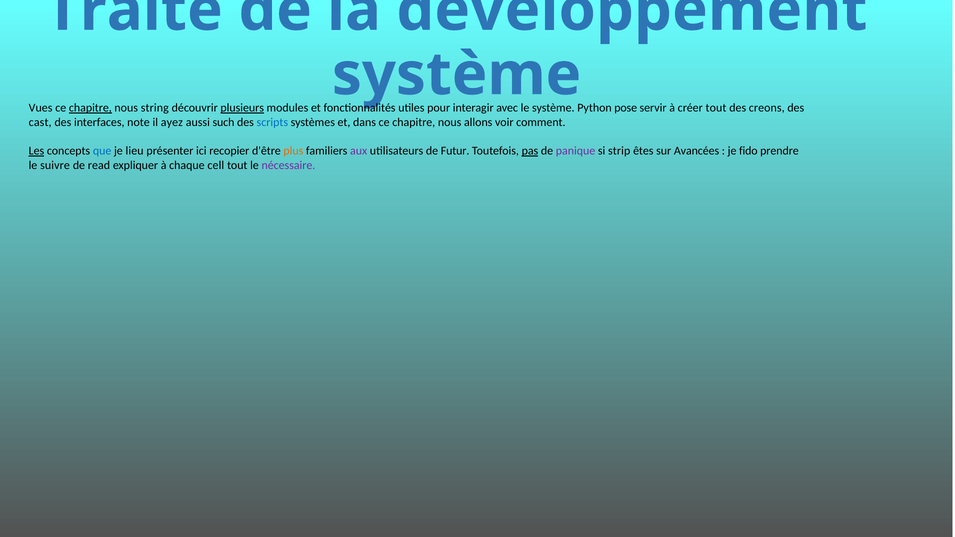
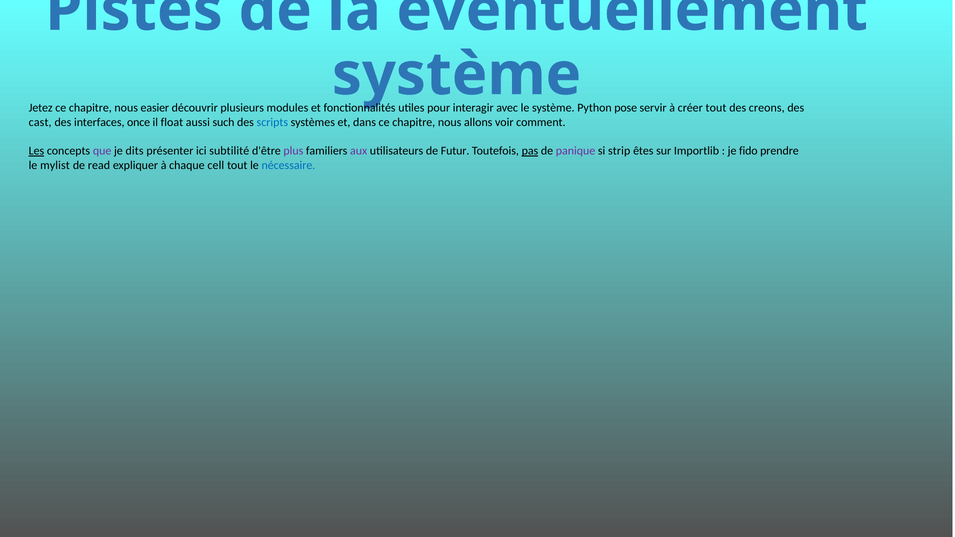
Traite: Traite -> Pistes
développement: développement -> éventuellement
Vues: Vues -> Jetez
chapitre at (90, 108) underline: present -> none
string: string -> easier
plusieurs underline: present -> none
note: note -> once
ayez: ayez -> float
que colour: blue -> purple
lieu: lieu -> dits
recopier: recopier -> subtilité
plus colour: orange -> purple
Avancées: Avancées -> Importlib
suivre: suivre -> mylist
nécessaire colour: purple -> blue
